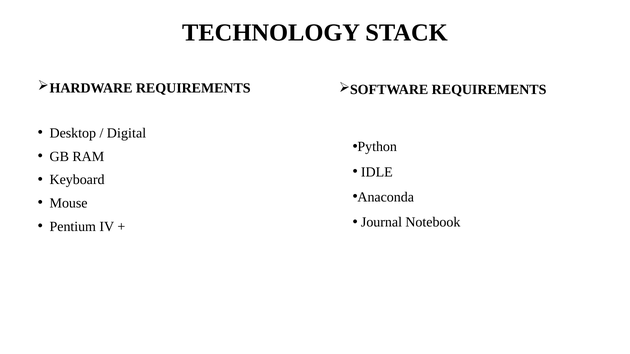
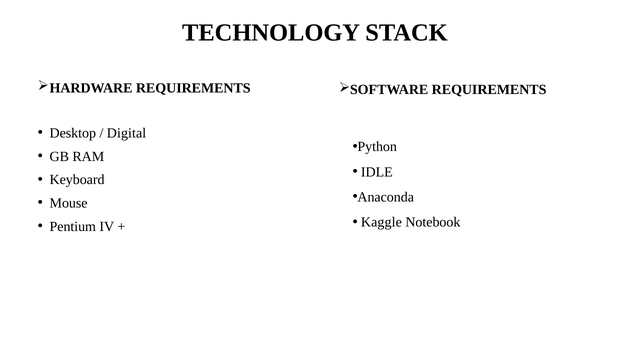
Journal: Journal -> Kaggle
